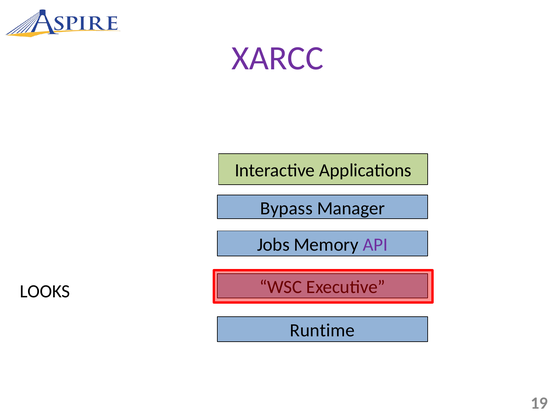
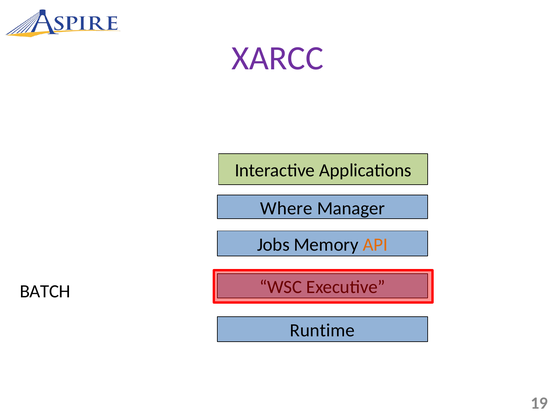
Bypass: Bypass -> Where
API colour: purple -> orange
LOOKS: LOOKS -> BATCH
